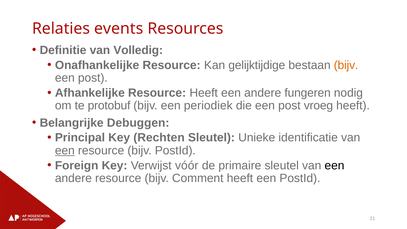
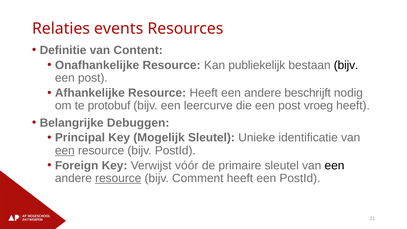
Volledig: Volledig -> Content
gelijktijdige: gelijktijdige -> publiekelijk
bijv at (346, 65) colour: orange -> black
fungeren: fungeren -> beschrijft
periodiek: periodiek -> leercurve
Rechten: Rechten -> Mogelijk
resource at (118, 178) underline: none -> present
